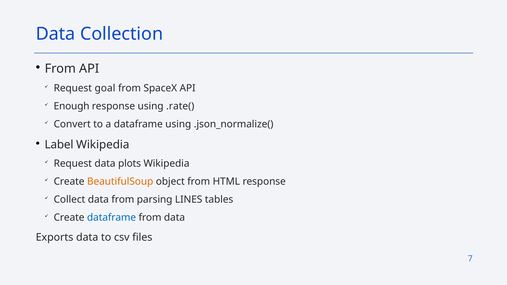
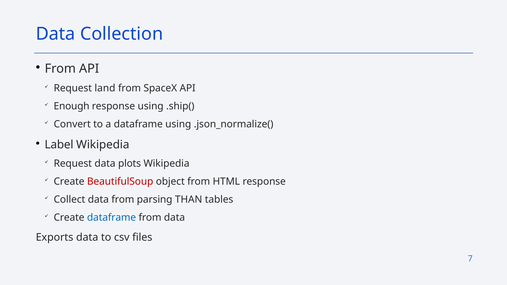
goal: goal -> land
.rate(: .rate( -> .ship(
BeautifulSoup colour: orange -> red
LINES: LINES -> THAN
